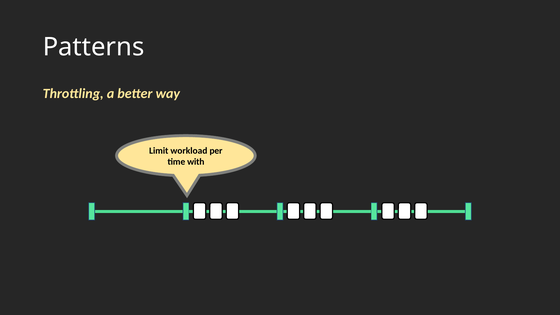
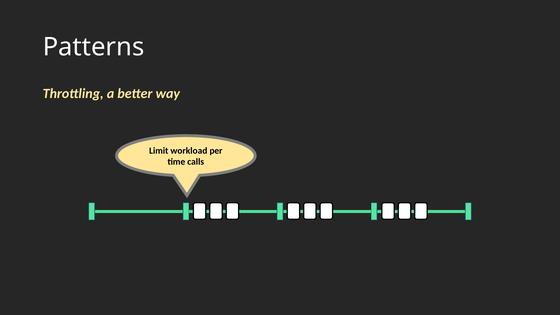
with: with -> calls
